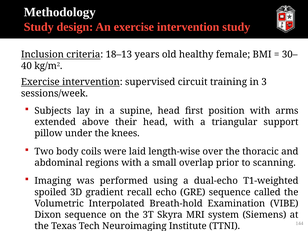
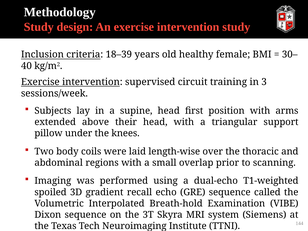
18–13: 18–13 -> 18–39
